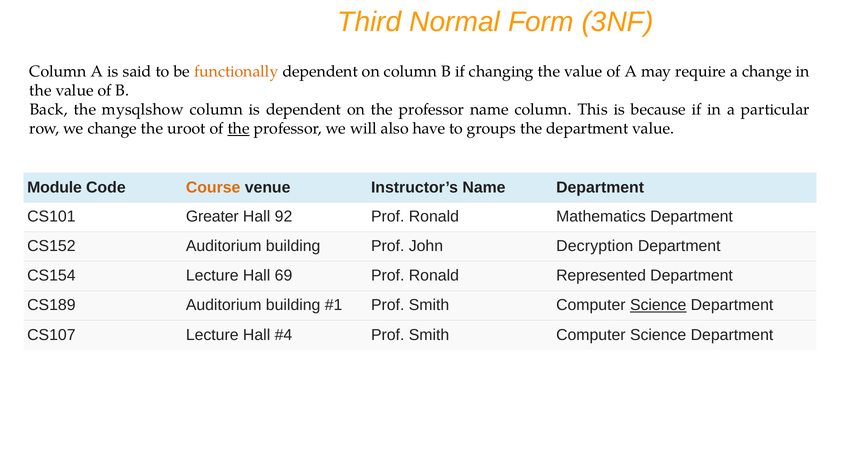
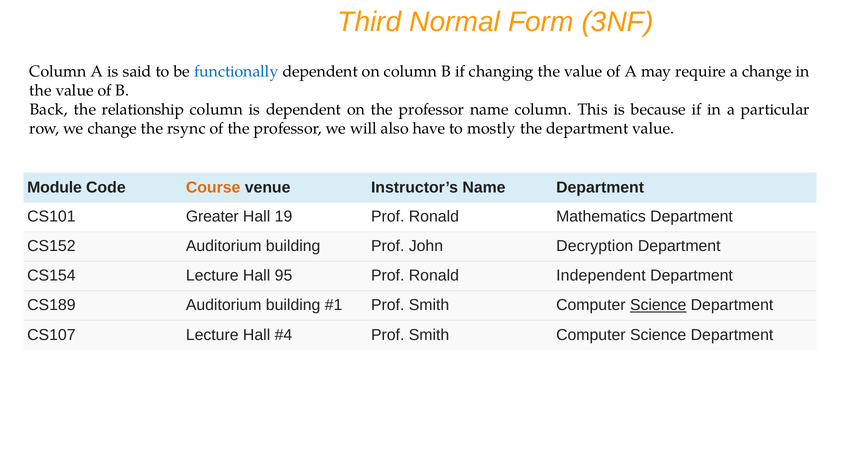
functionally colour: orange -> blue
mysqlshow: mysqlshow -> relationship
uroot: uroot -> rsync
the at (239, 129) underline: present -> none
groups: groups -> mostly
92: 92 -> 19
69: 69 -> 95
Represented: Represented -> Independent
